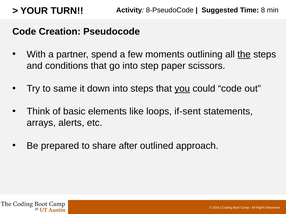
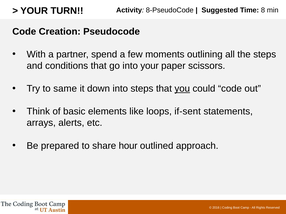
the underline: present -> none
into step: step -> your
after: after -> hour
